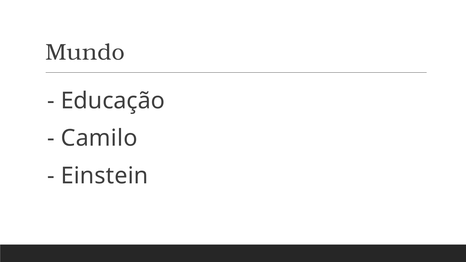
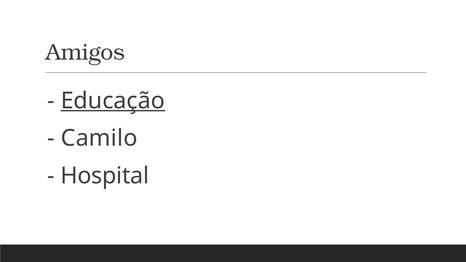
Mundo: Mundo -> Amigos
Educação underline: none -> present
Einstein: Einstein -> Hospital
